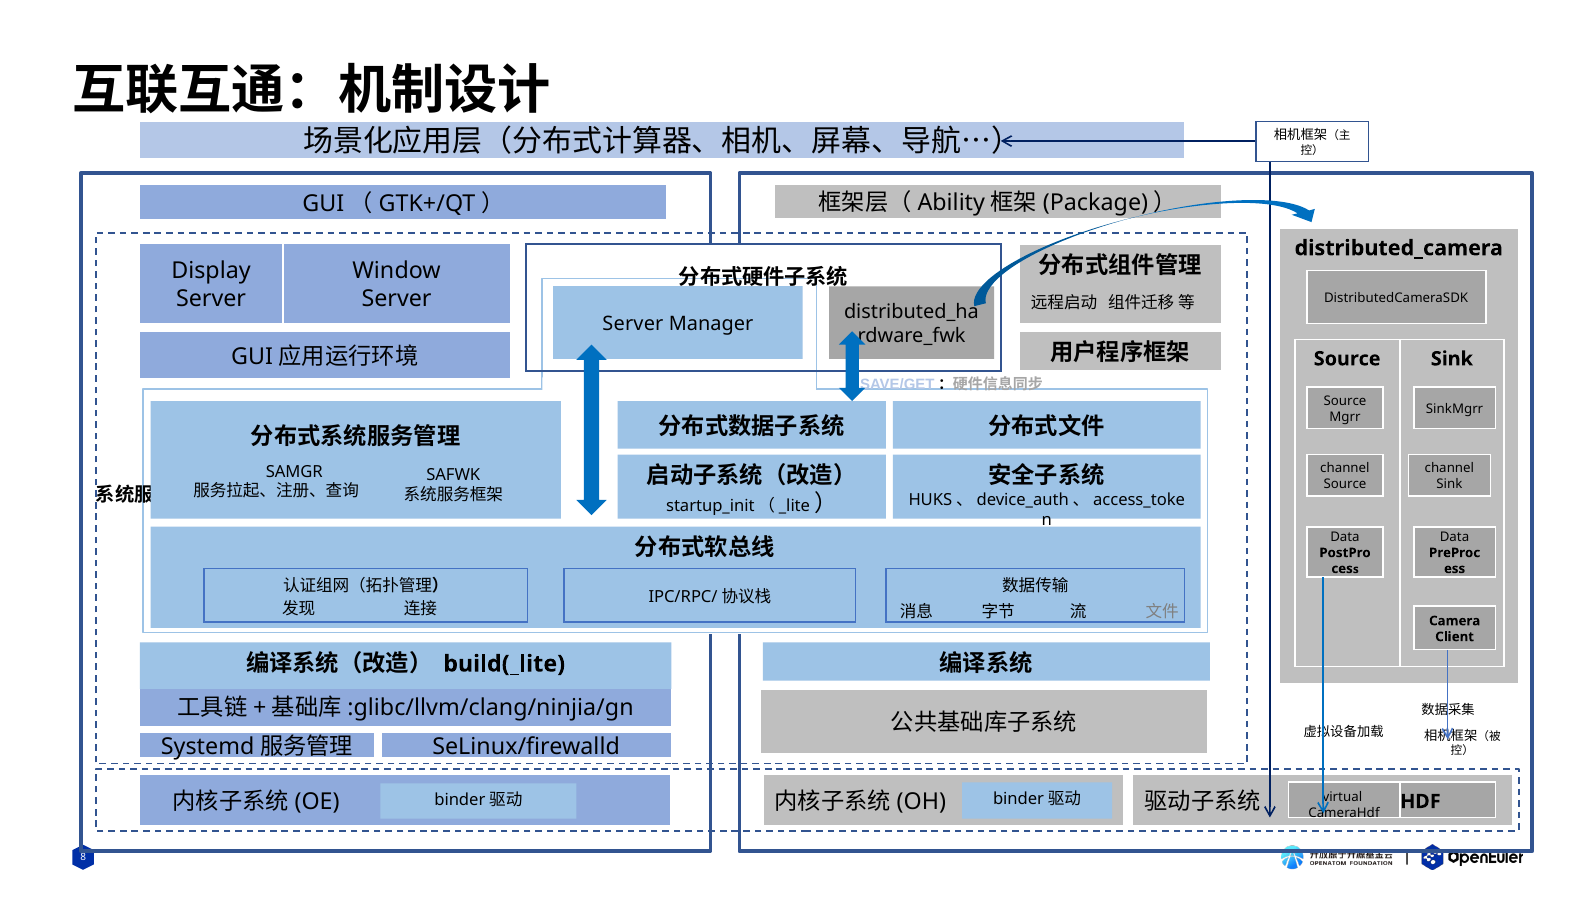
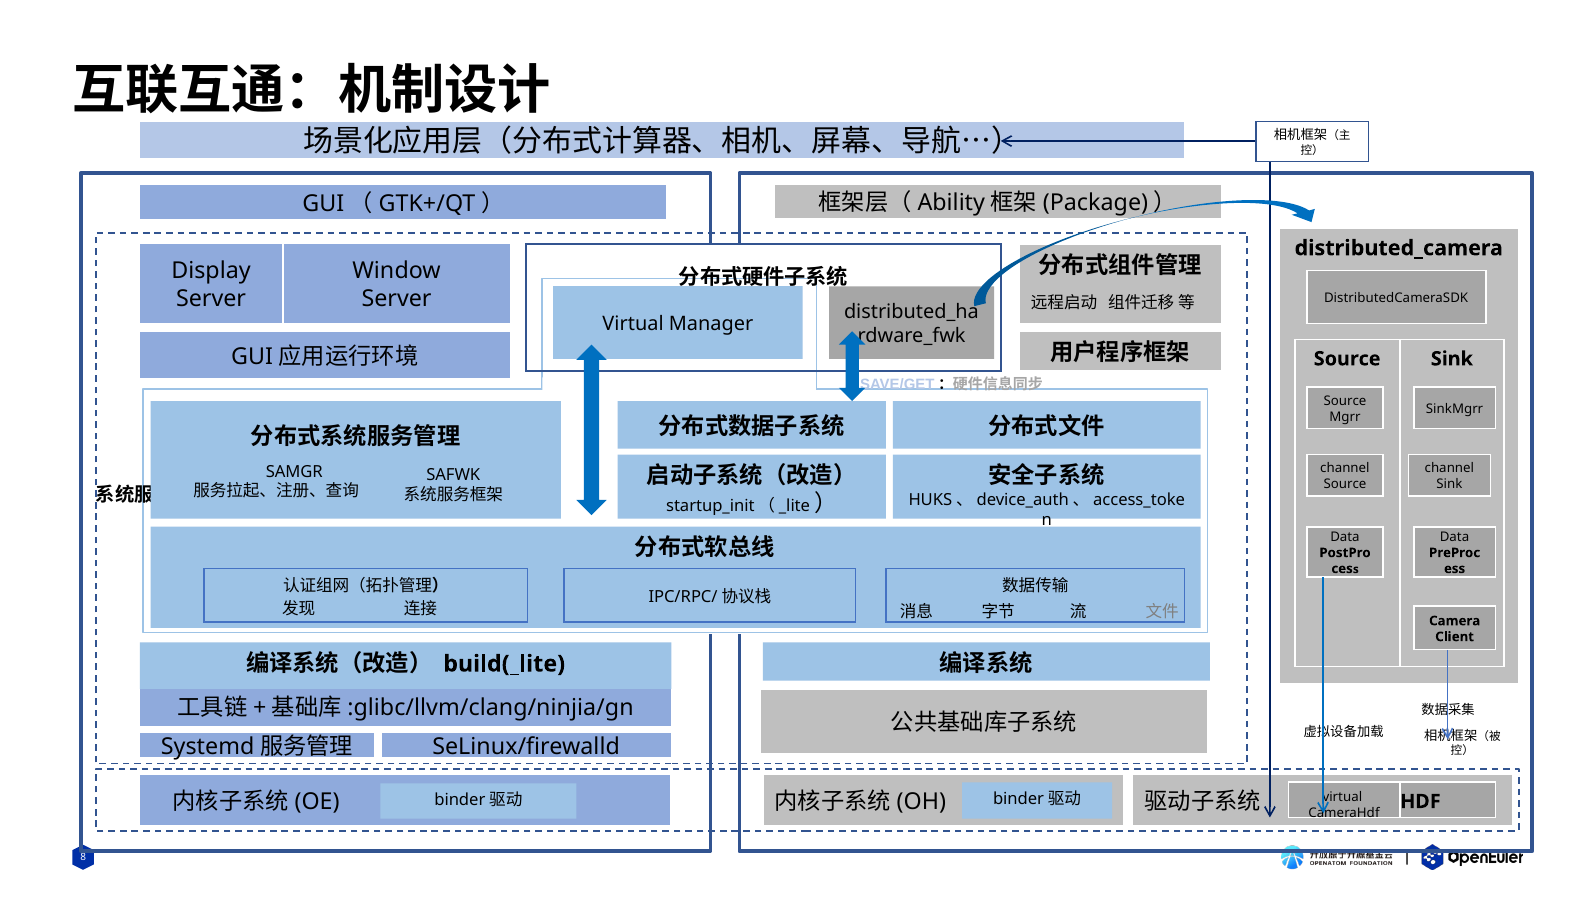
Server at (633, 324): Server -> Virtual
